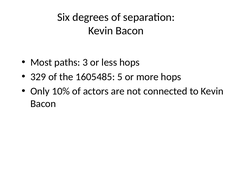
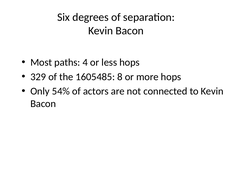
3: 3 -> 4
5: 5 -> 8
10%: 10% -> 54%
